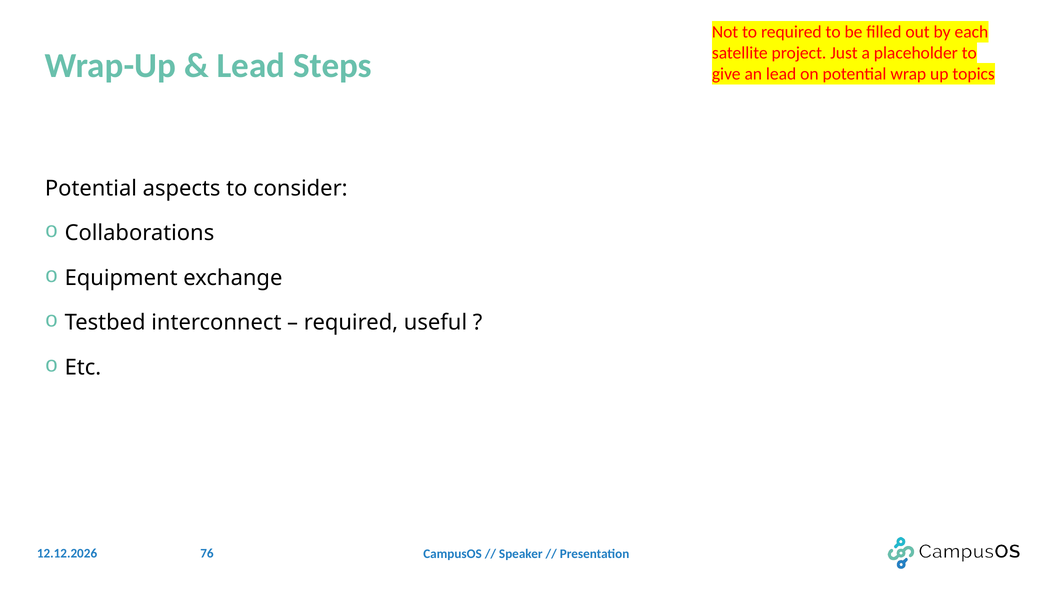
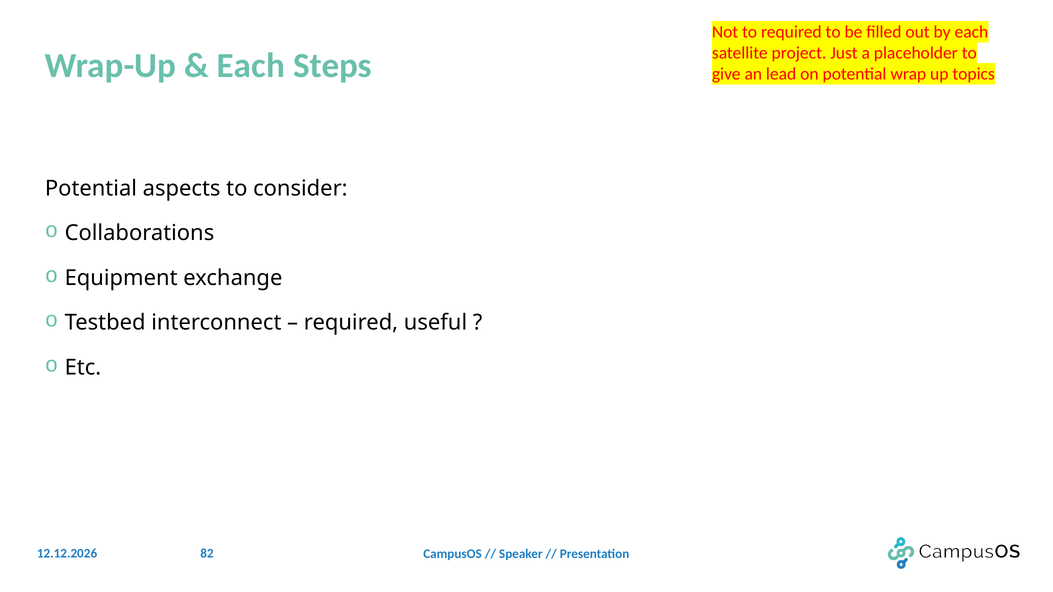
Lead at (251, 66): Lead -> Each
76: 76 -> 82
